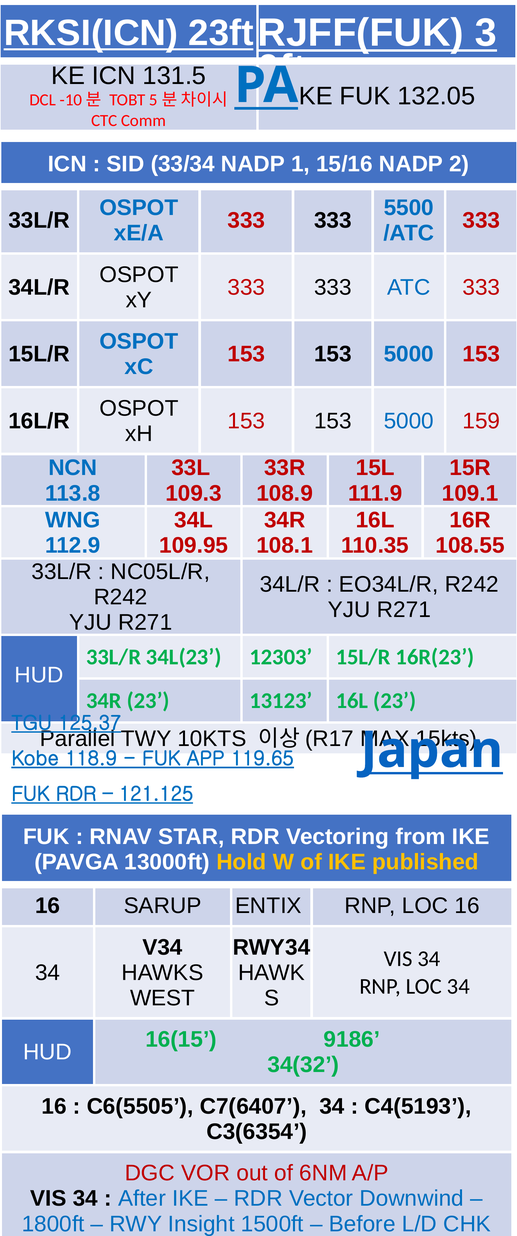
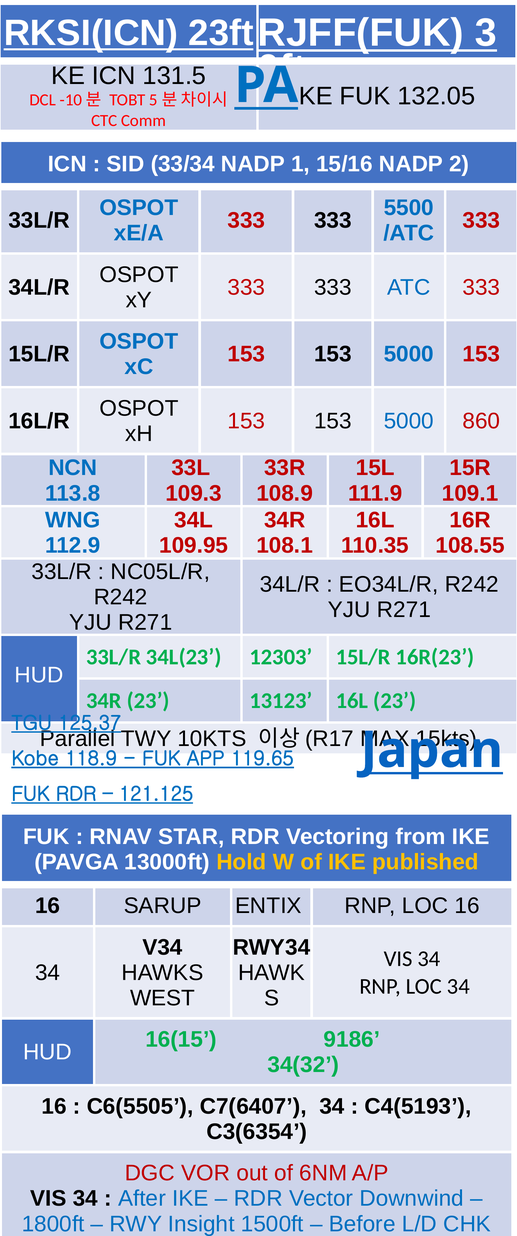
159: 159 -> 860
